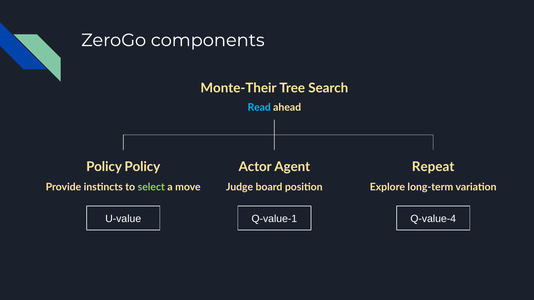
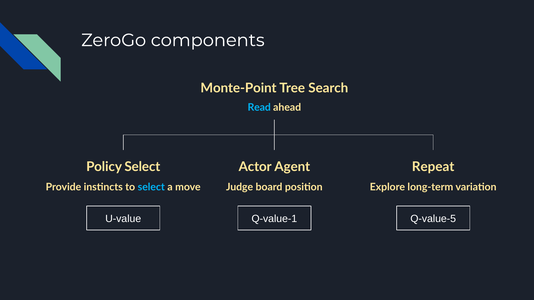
Monte-Their: Monte-Their -> Monte-Point
Policy Policy: Policy -> Select
select at (151, 187) colour: light green -> light blue
Q-value-4: Q-value-4 -> Q-value-5
